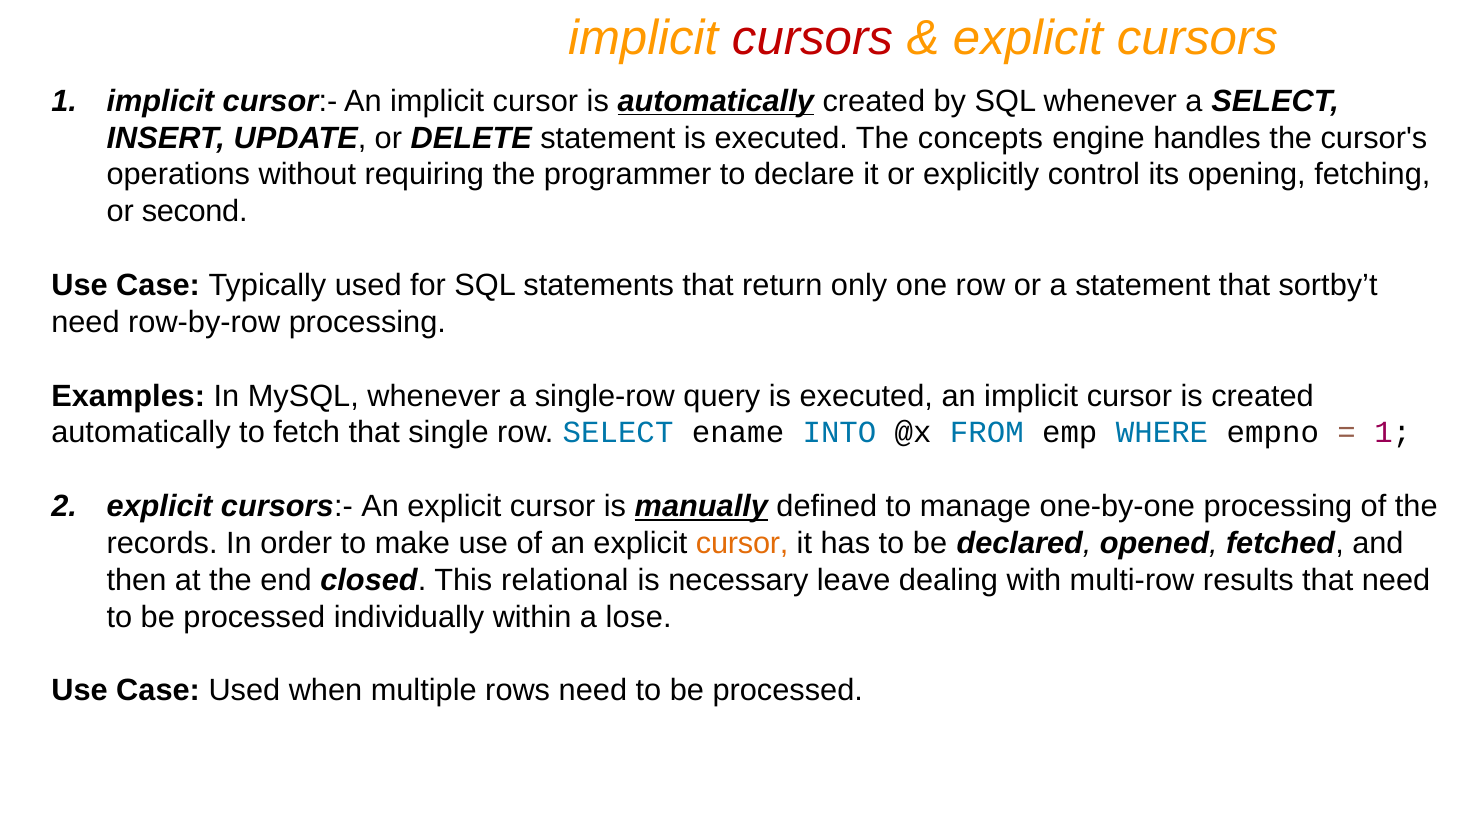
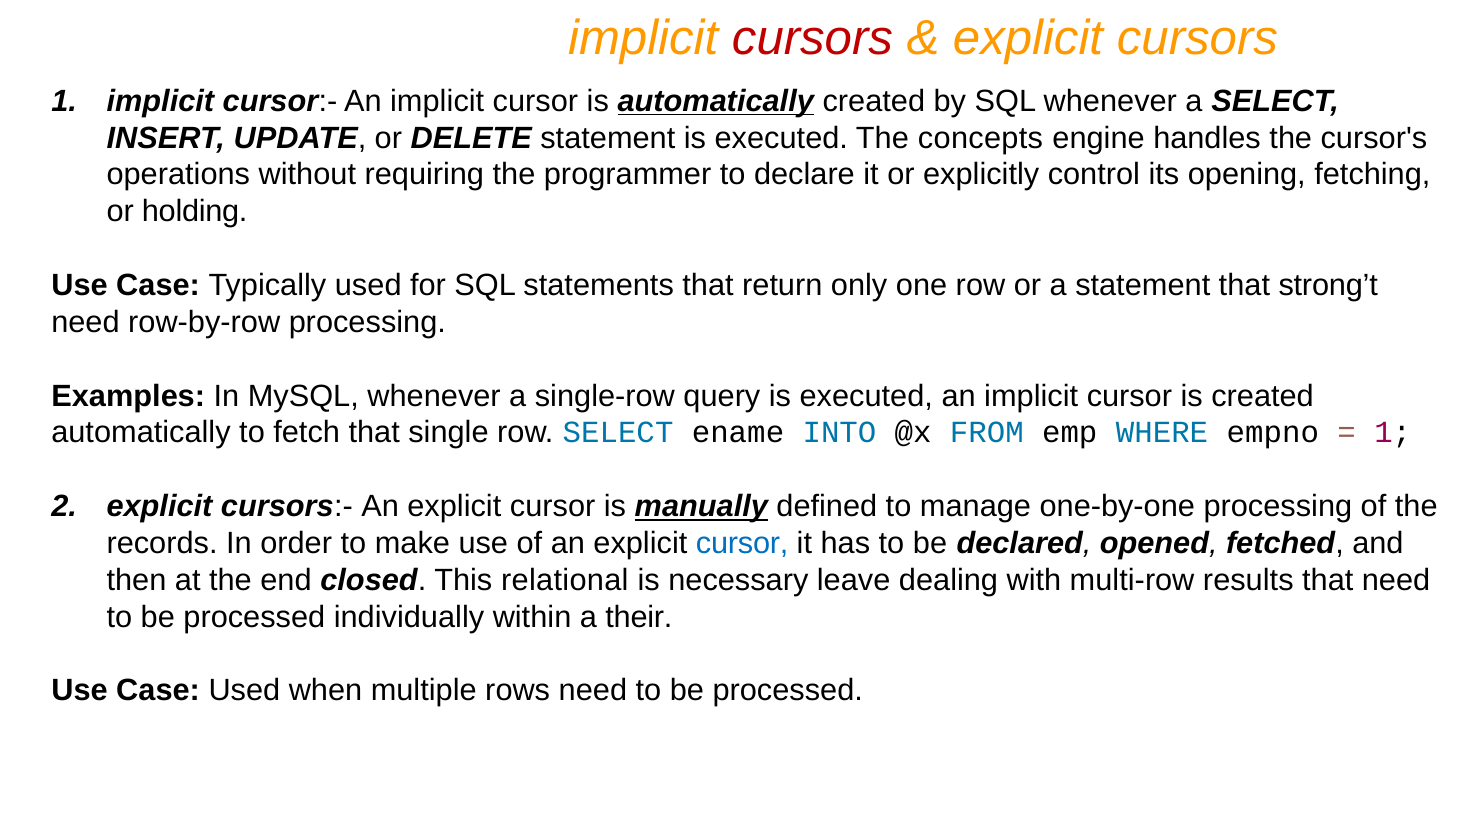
second: second -> holding
sortby’t: sortby’t -> strong’t
cursor at (742, 543) colour: orange -> blue
lose: lose -> their
